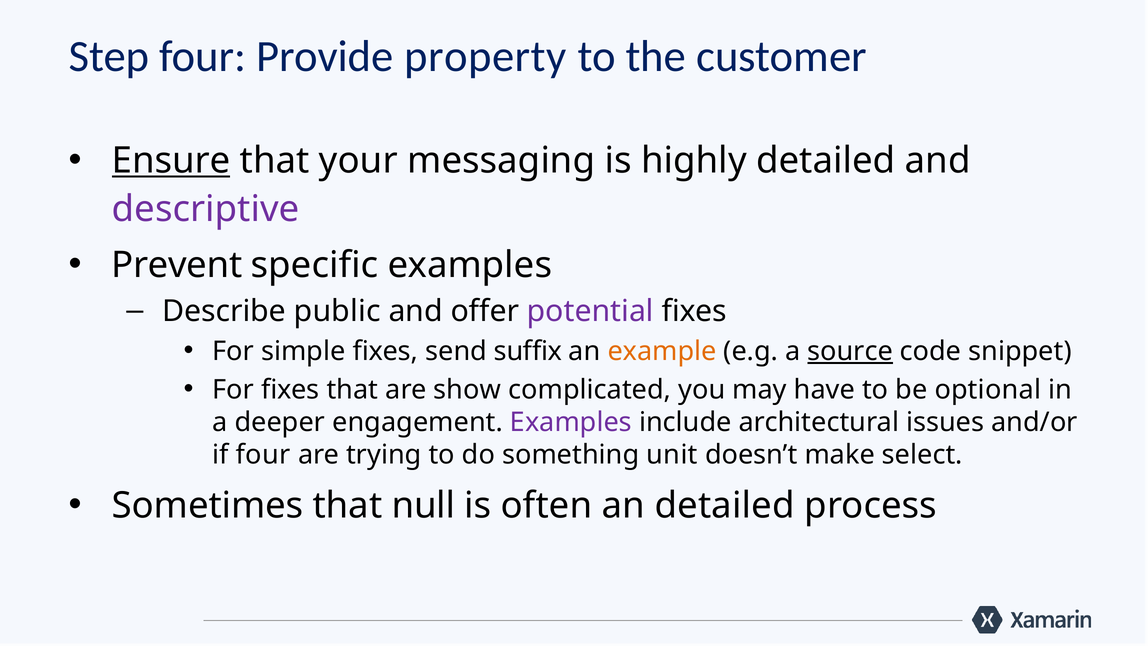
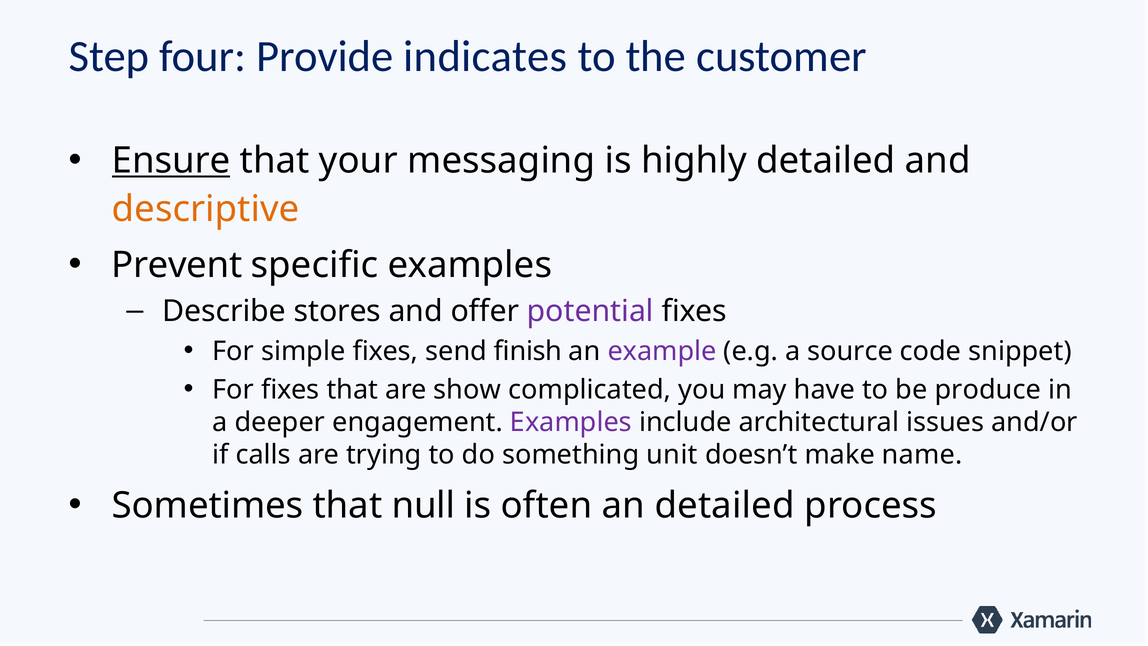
property: property -> indicates
descriptive colour: purple -> orange
public: public -> stores
suffix: suffix -> finish
example colour: orange -> purple
source underline: present -> none
optional: optional -> produce
if four: four -> calls
select: select -> name
